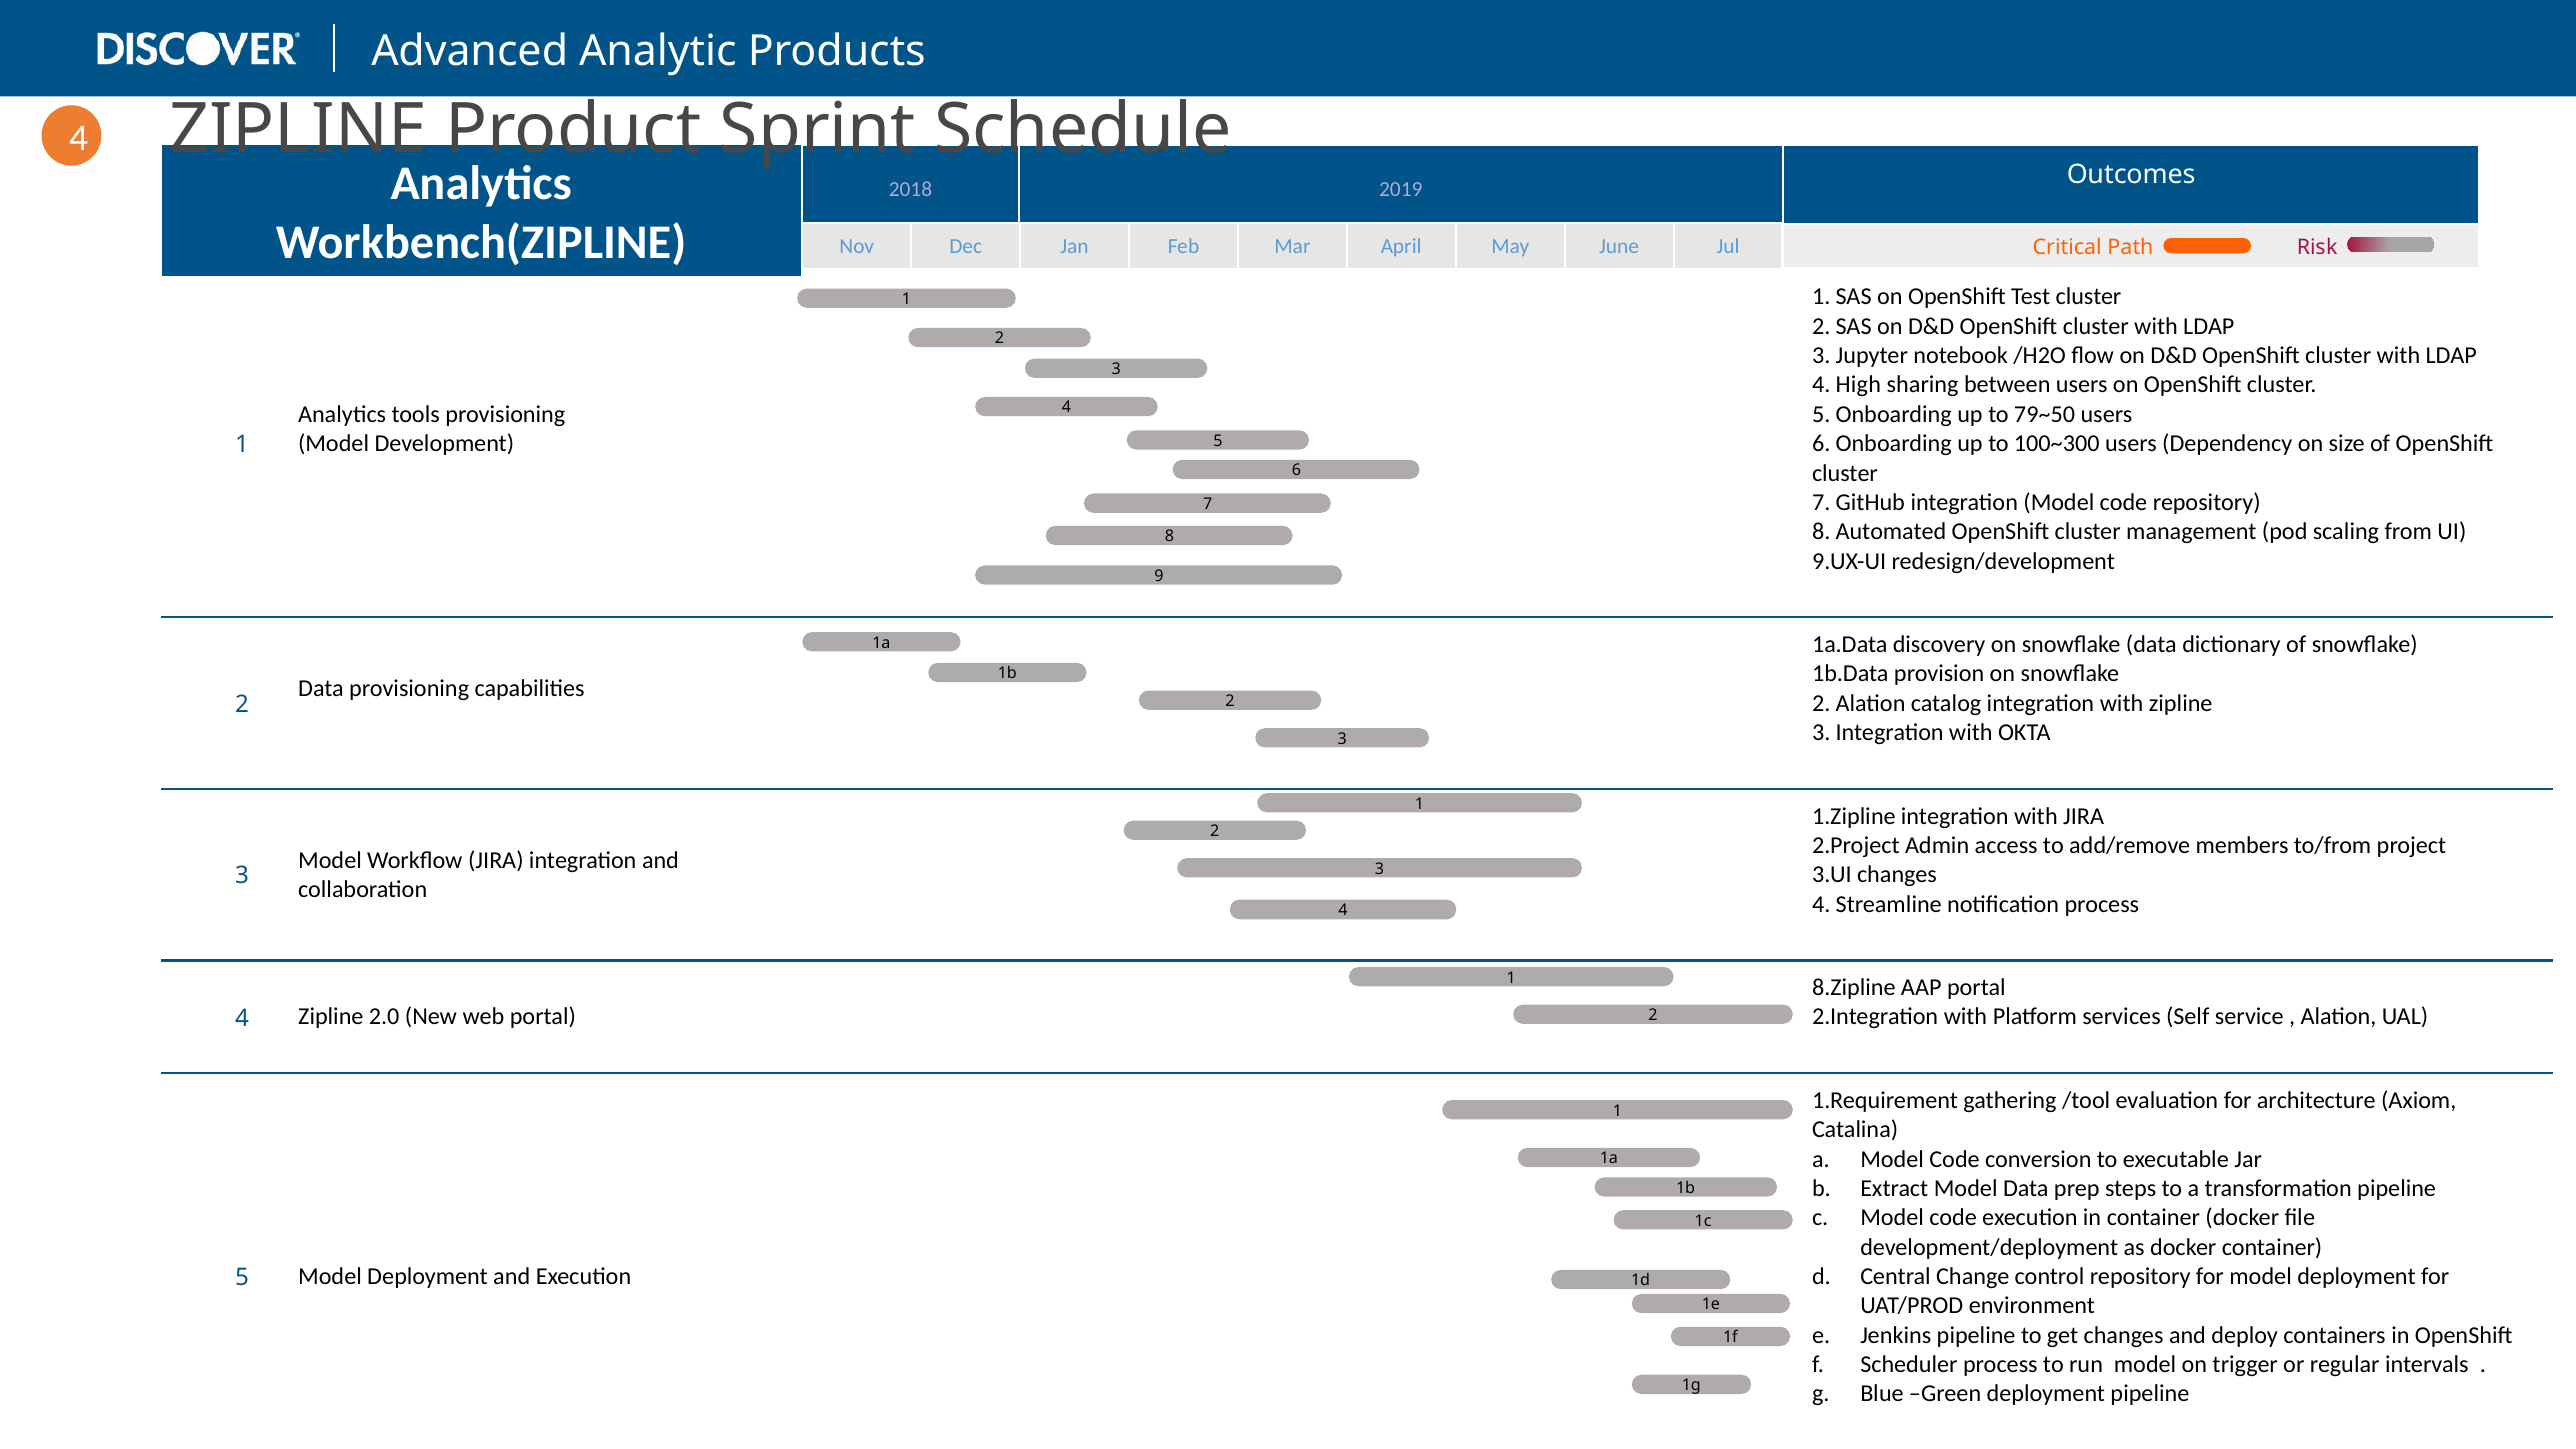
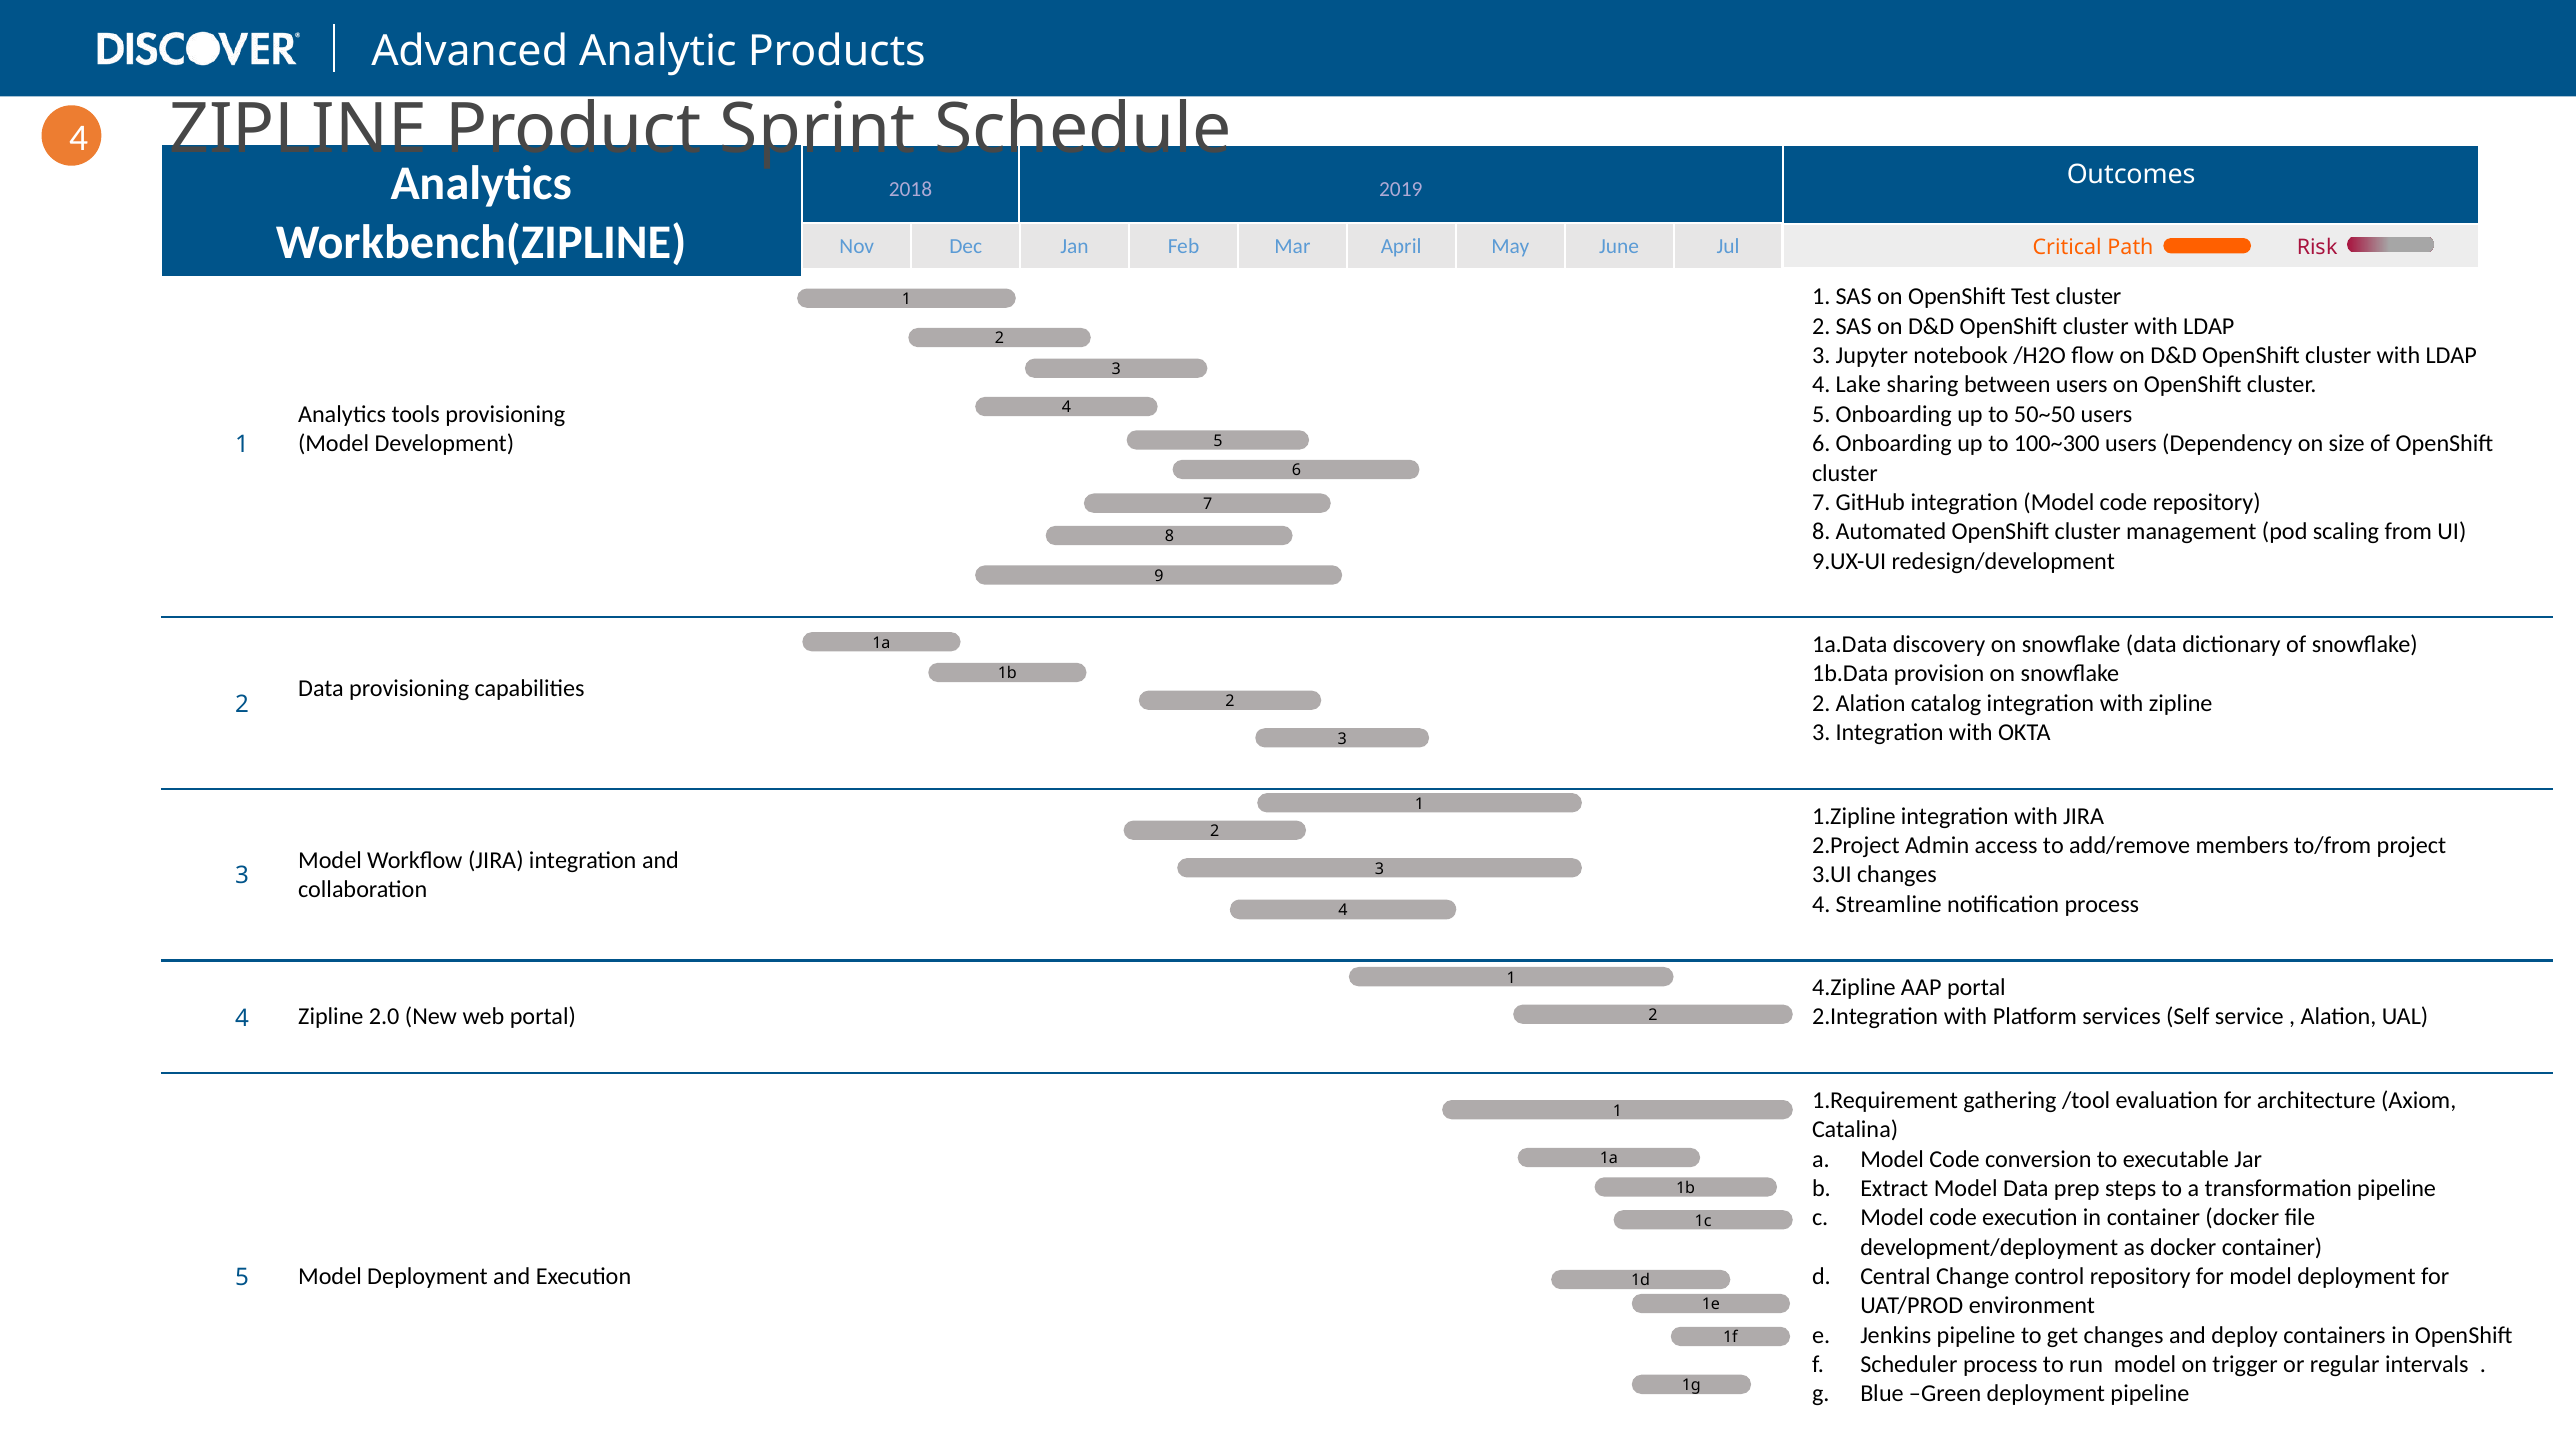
High: High -> Lake
79~50: 79~50 -> 50~50
8.Zipline: 8.Zipline -> 4.Zipline
